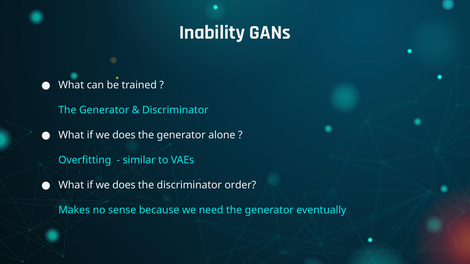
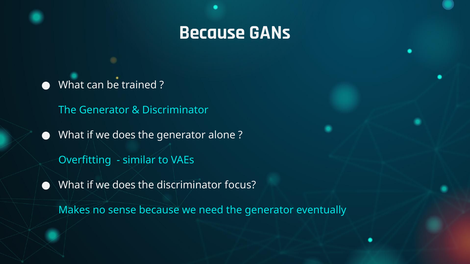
Inability at (212, 32): Inability -> Because
order: order -> focus
